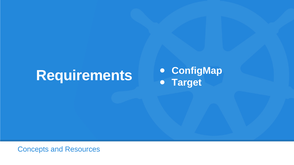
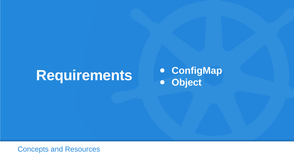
Target: Target -> Object
